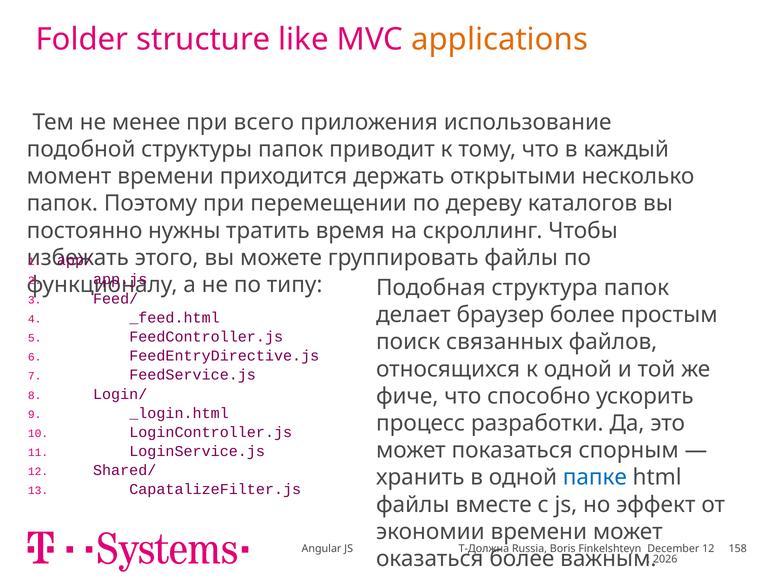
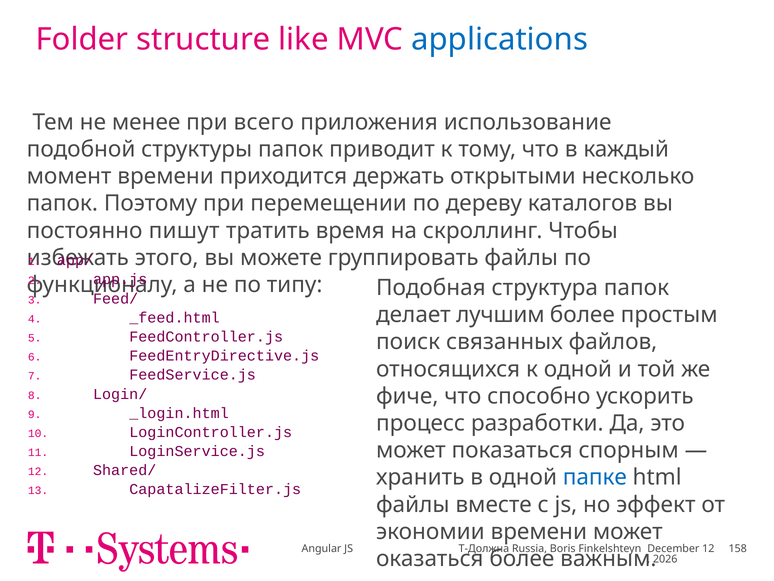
applications colour: orange -> blue
нужны: нужны -> пишут
браузер: браузер -> лучшим
